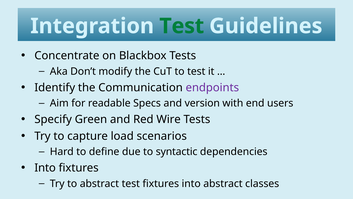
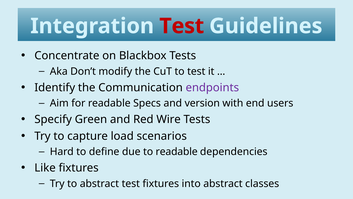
Test at (182, 26) colour: green -> red
to syntactic: syntactic -> readable
Into at (45, 168): Into -> Like
